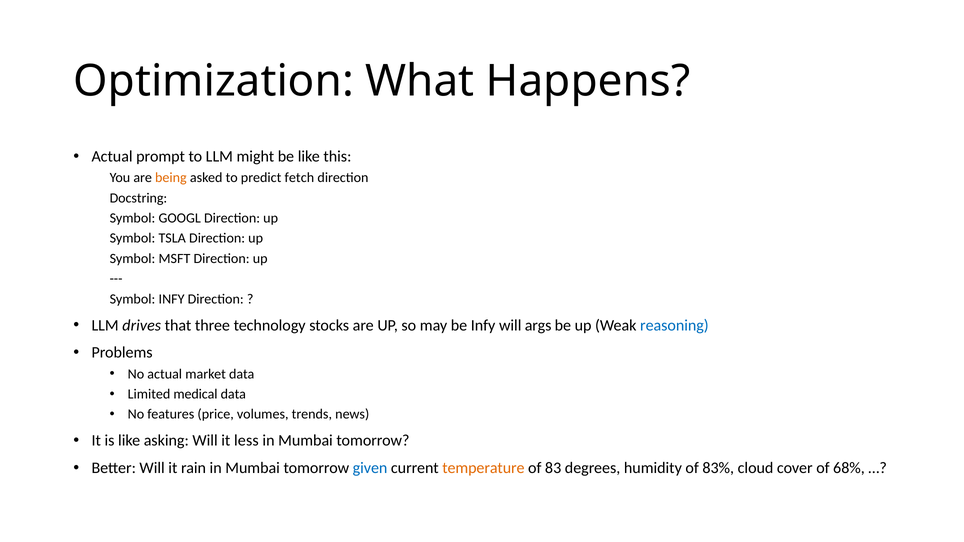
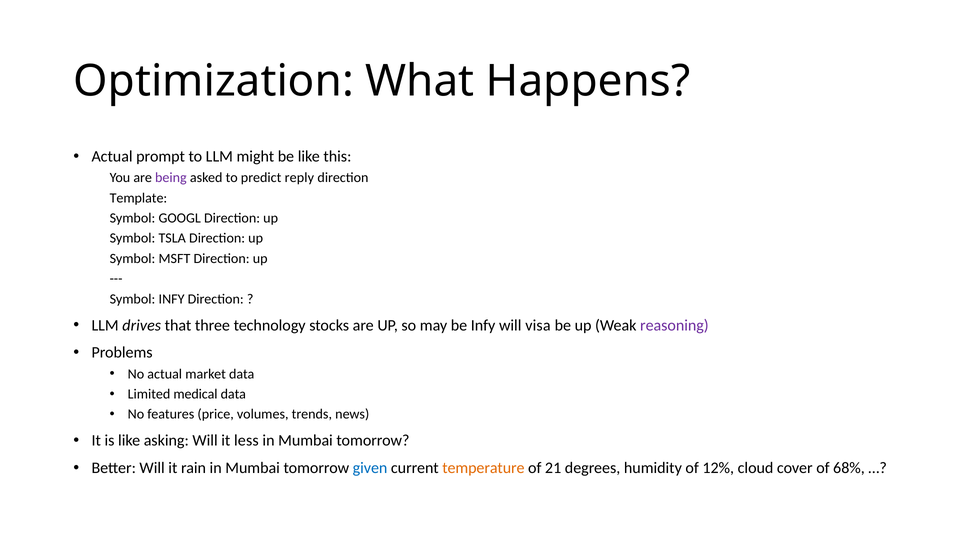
being colour: orange -> purple
fetch: fetch -> reply
Docstring: Docstring -> Template
args: args -> visa
reasoning colour: blue -> purple
83: 83 -> 21
83%: 83% -> 12%
